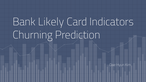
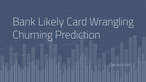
Indicators: Indicators -> Wrangling
